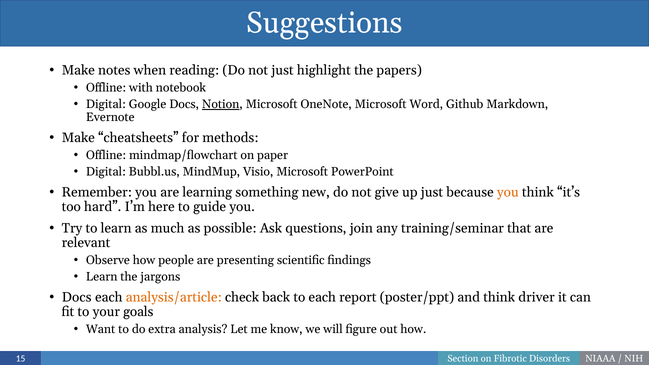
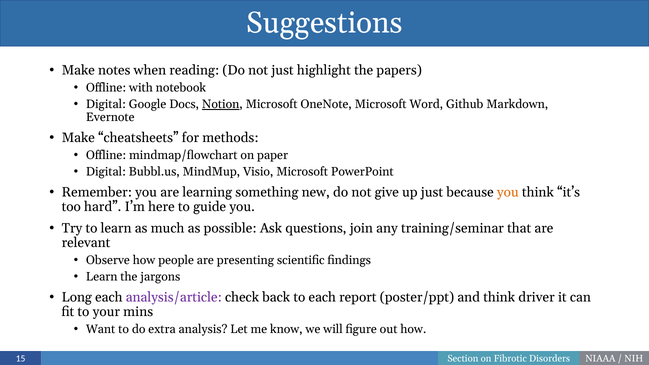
Docs at (77, 297): Docs -> Long
analysis/article colour: orange -> purple
goals: goals -> mins
